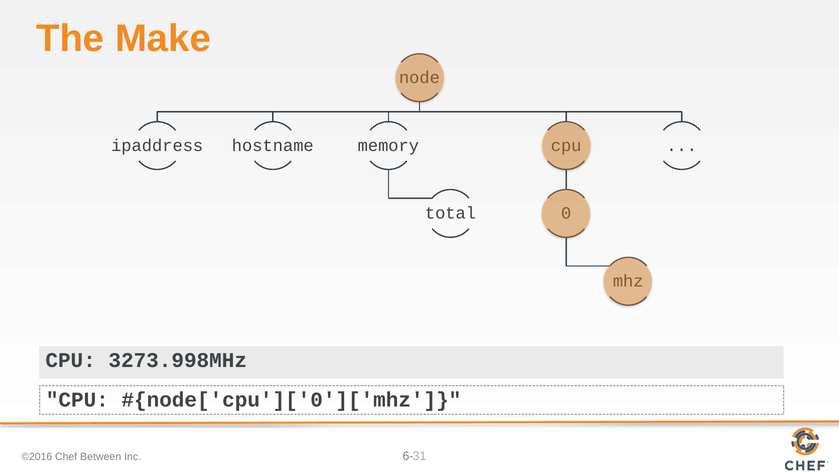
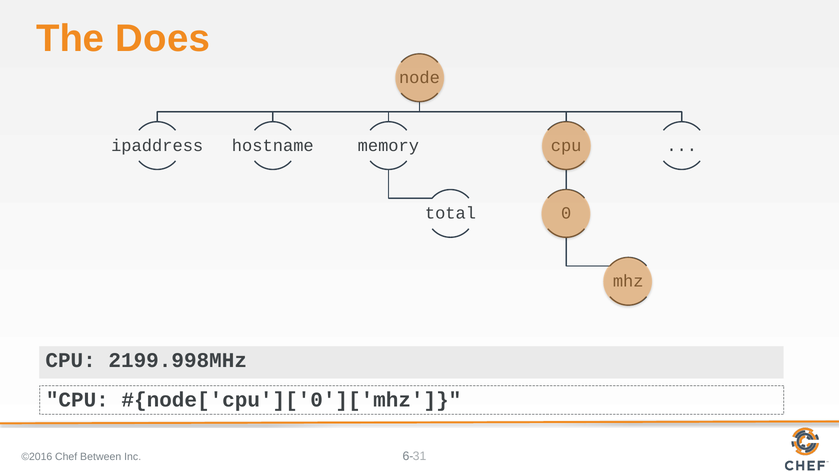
Make: Make -> Does
3273.998MHz: 3273.998MHz -> 2199.998MHz
